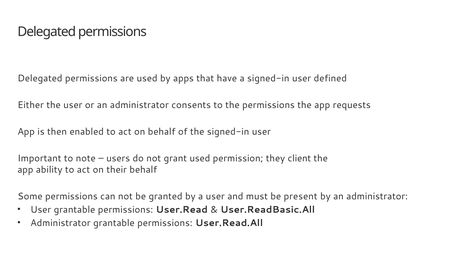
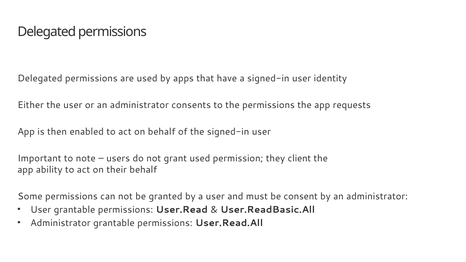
defined: defined -> identity
present: present -> consent
